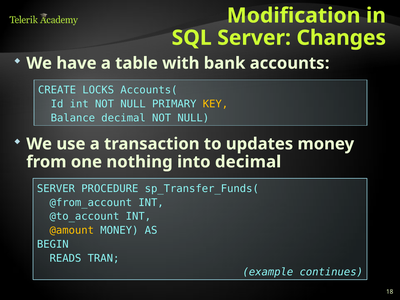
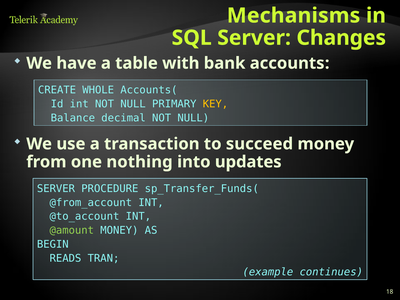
Modification: Modification -> Mechanisms
LOCKS: LOCKS -> WHOLE
updates: updates -> succeed
into decimal: decimal -> updates
@amount colour: yellow -> light green
